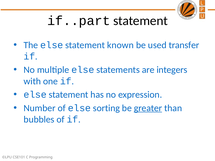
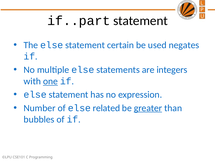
known: known -> certain
transfer: transfer -> negates
one underline: none -> present
sorting: sorting -> related
